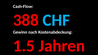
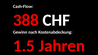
CHF colour: light blue -> white
